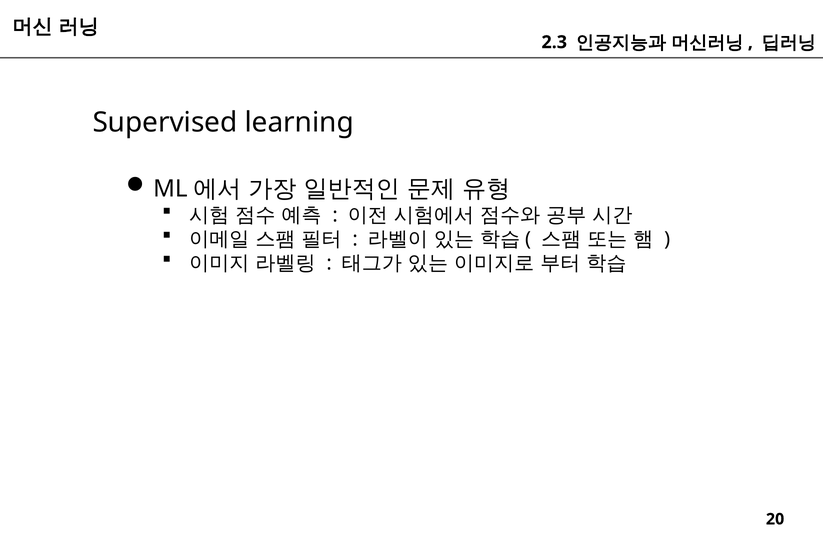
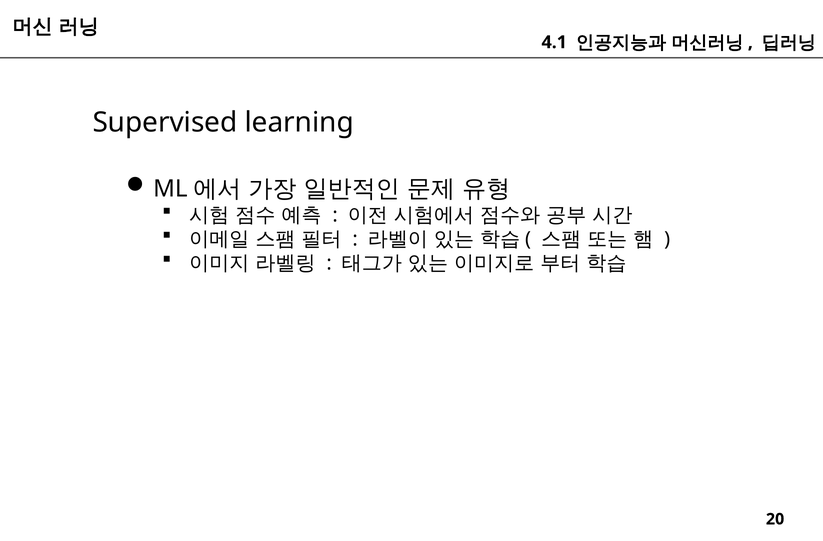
2.3: 2.3 -> 4.1
